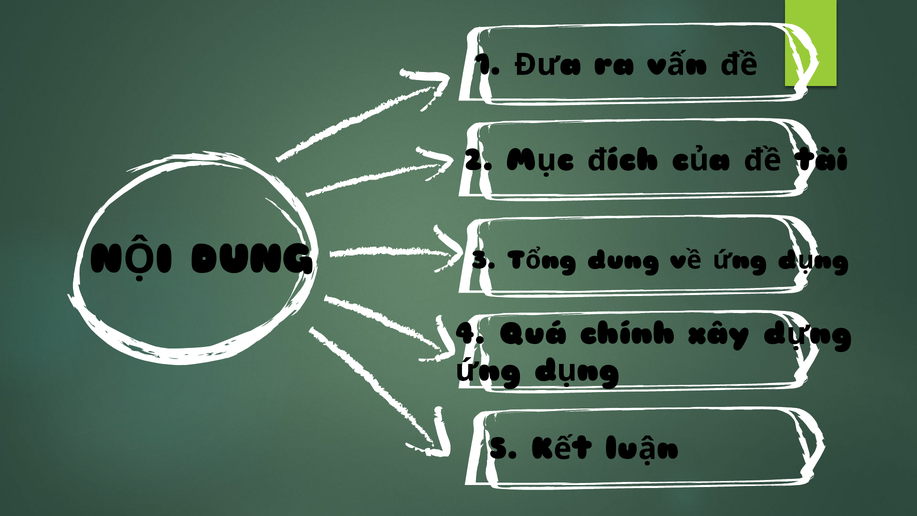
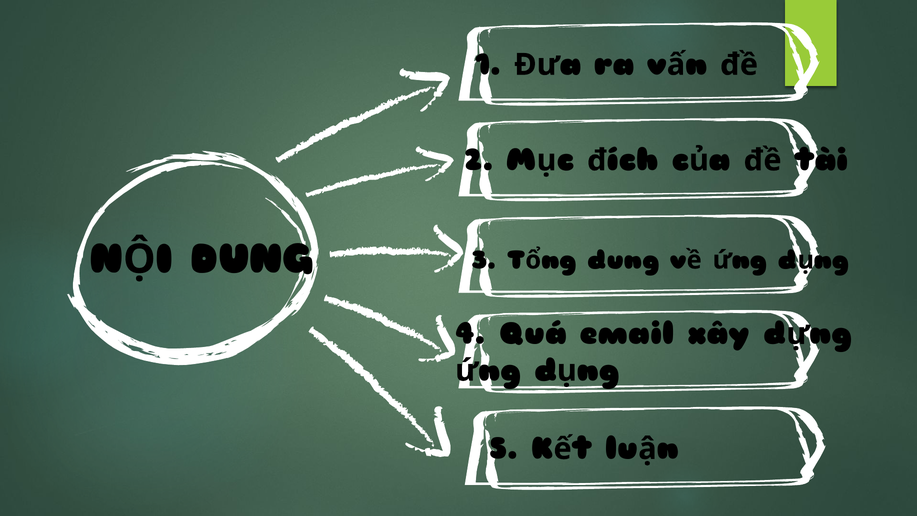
chính: chính -> email
